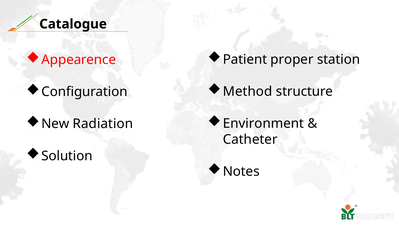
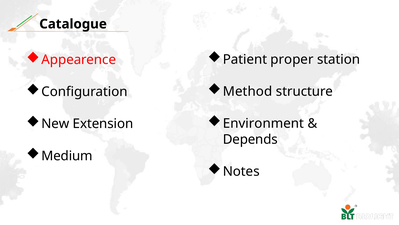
Radiation: Radiation -> Extension
Catheter: Catheter -> Depends
Solution: Solution -> Medium
